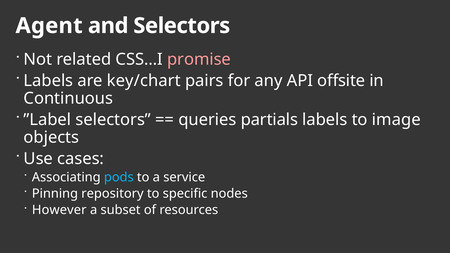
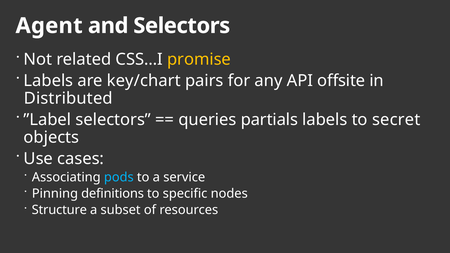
promise colour: pink -> yellow
Continuous: Continuous -> Distributed
image: image -> secret
repository: repository -> definitions
However: However -> Structure
